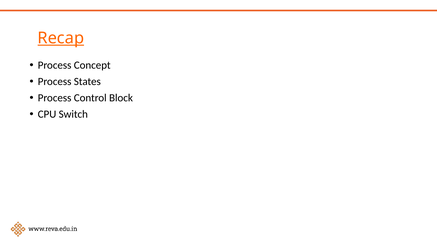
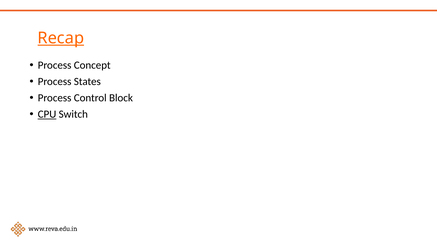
CPU underline: none -> present
